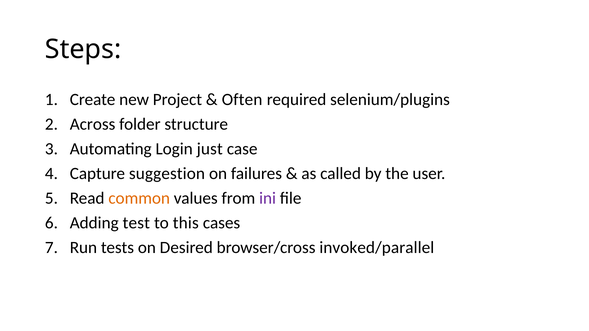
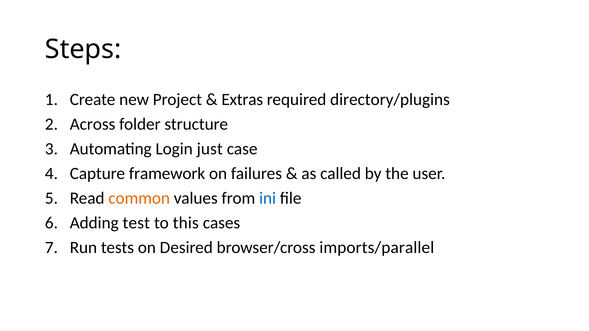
Often: Often -> Extras
selenium/plugins: selenium/plugins -> directory/plugins
suggestion: suggestion -> framework
ini colour: purple -> blue
invoked/parallel: invoked/parallel -> imports/parallel
